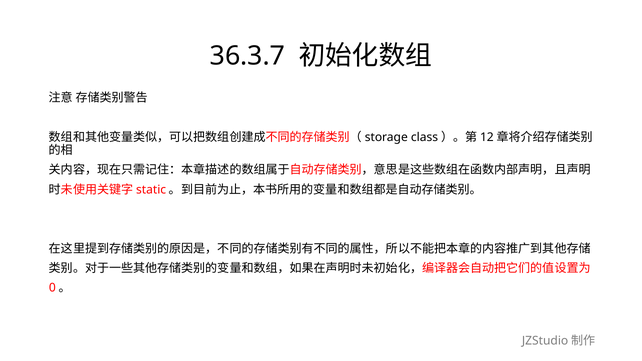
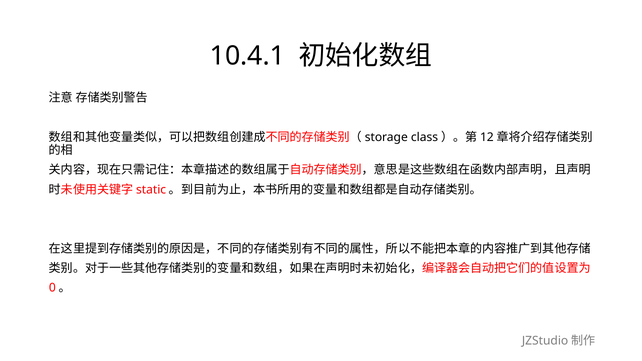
36.3.7: 36.3.7 -> 10.4.1
